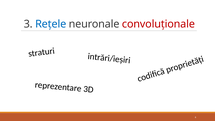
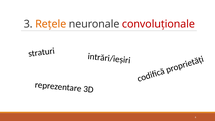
Rețele colour: blue -> orange
